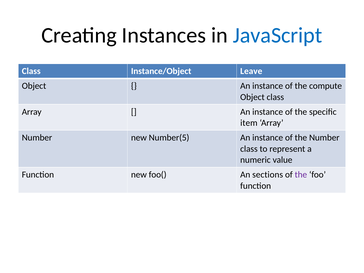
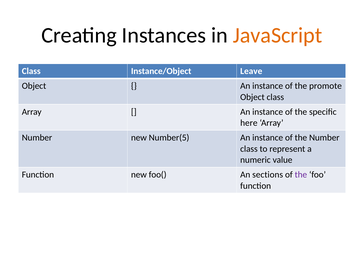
JavaScript colour: blue -> orange
compute: compute -> promote
item: item -> here
